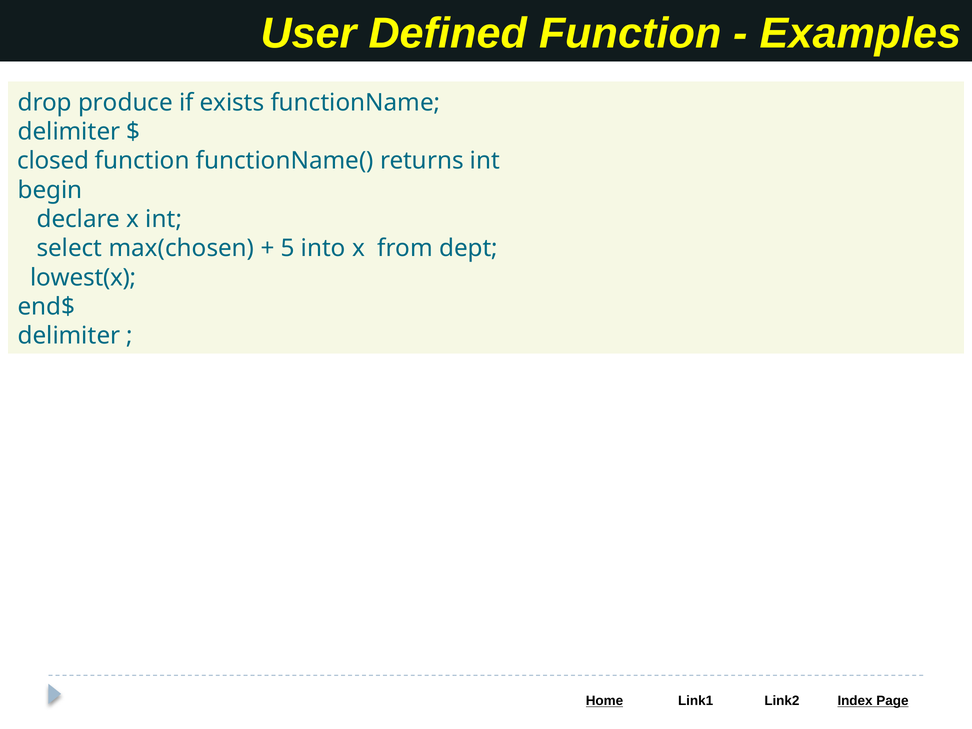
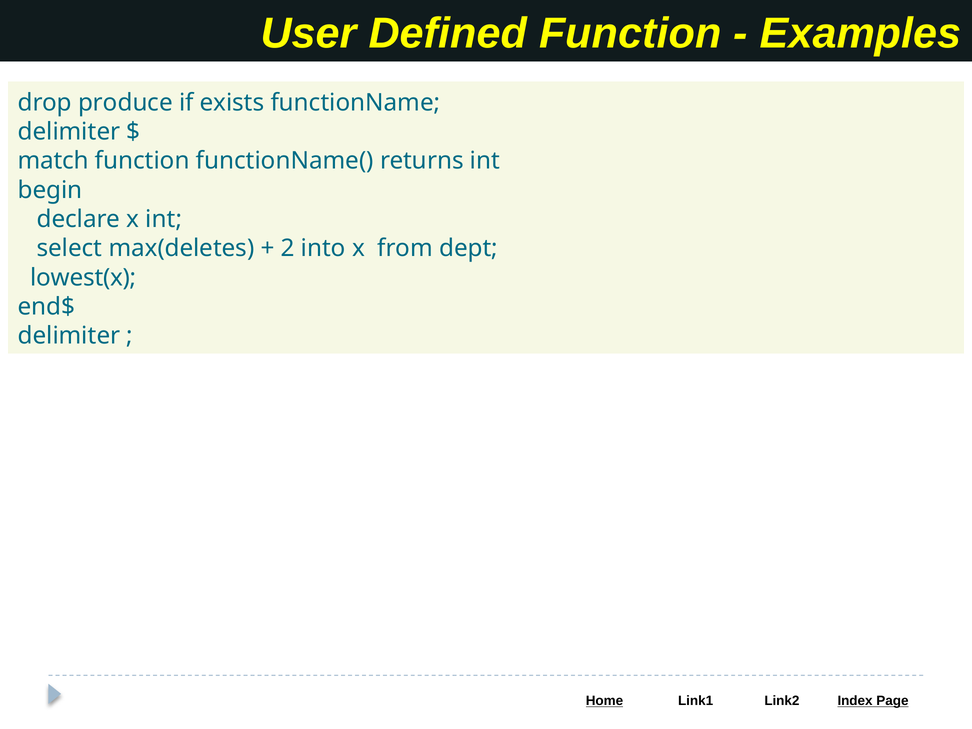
closed: closed -> match
max(chosen: max(chosen -> max(deletes
5: 5 -> 2
